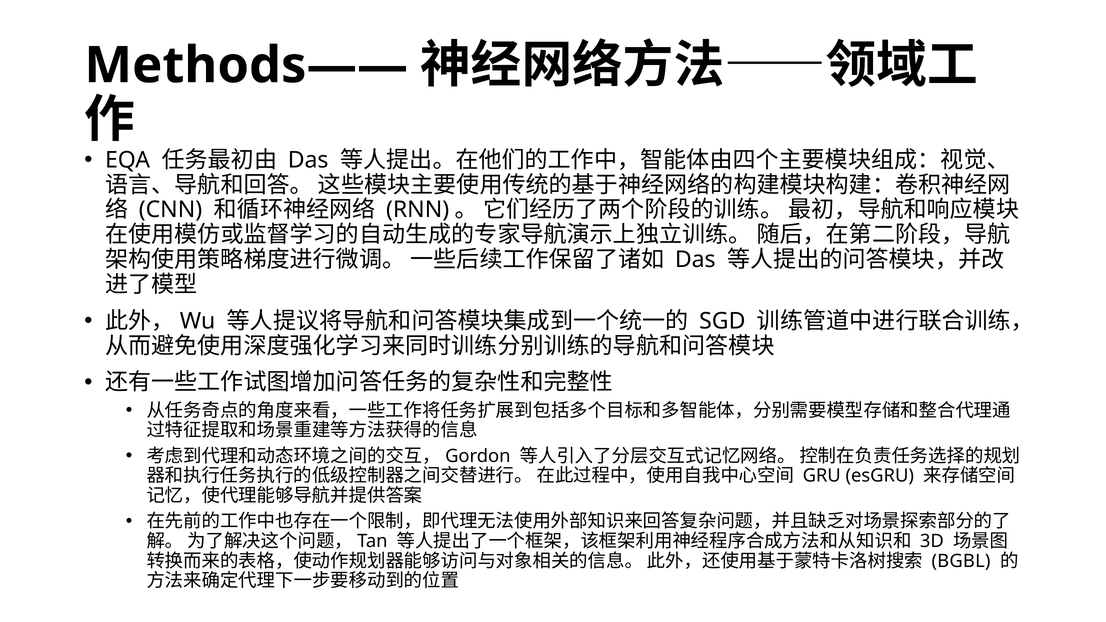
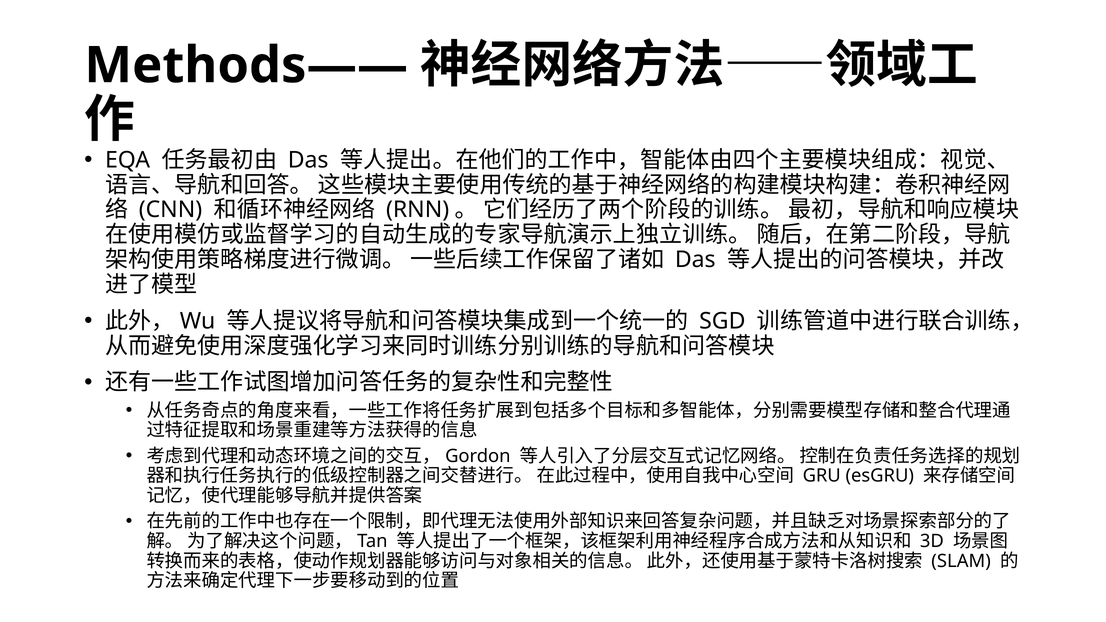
BGBL: BGBL -> SLAM
